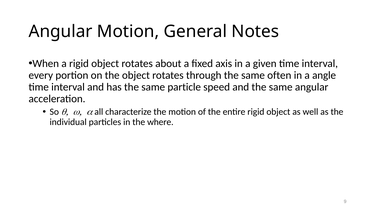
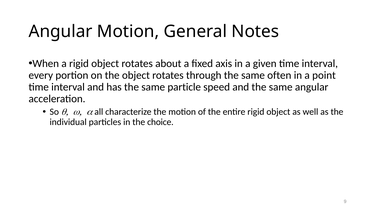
angle: angle -> point
where: where -> choice
